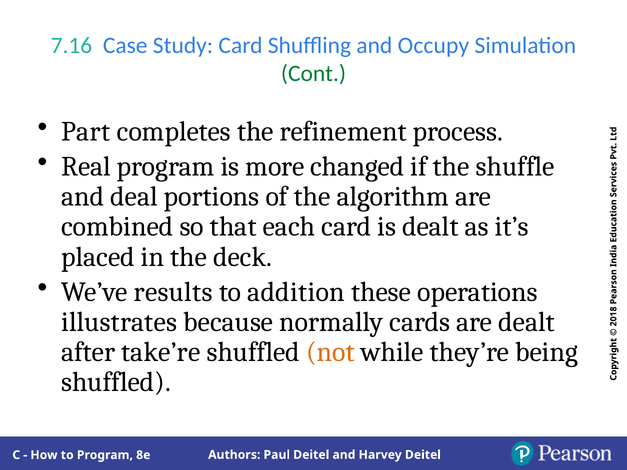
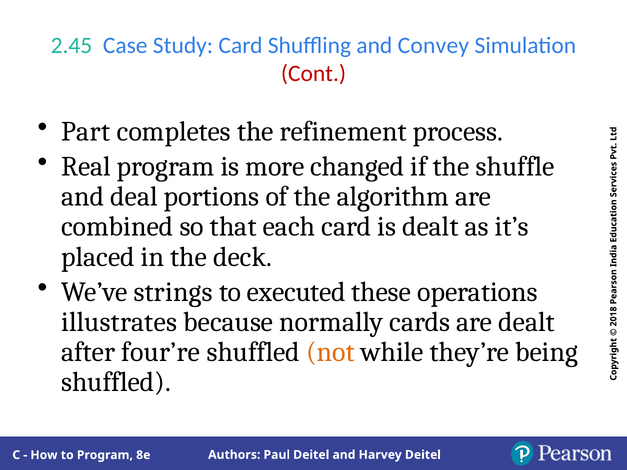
7.16: 7.16 -> 2.45
Occupy: Occupy -> Convey
Cont colour: green -> red
results: results -> strings
addition: addition -> executed
take’re: take’re -> four’re
